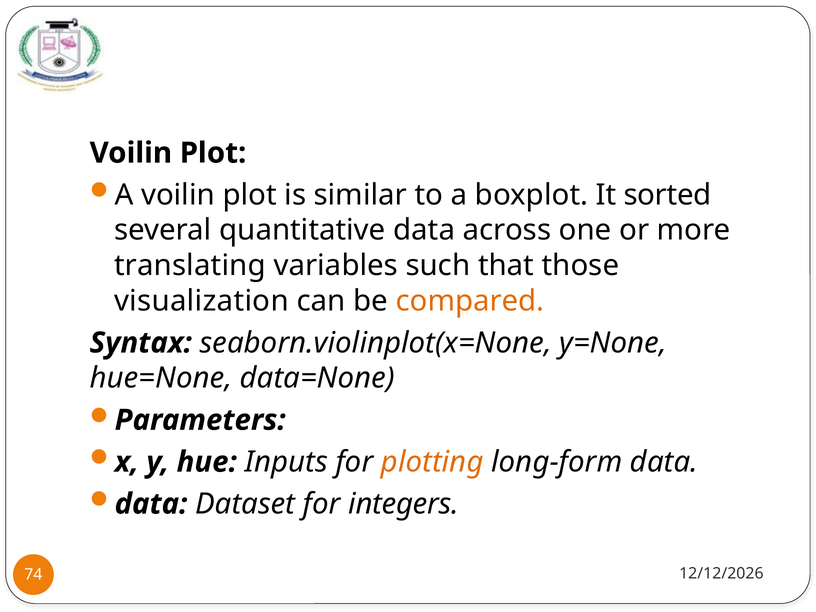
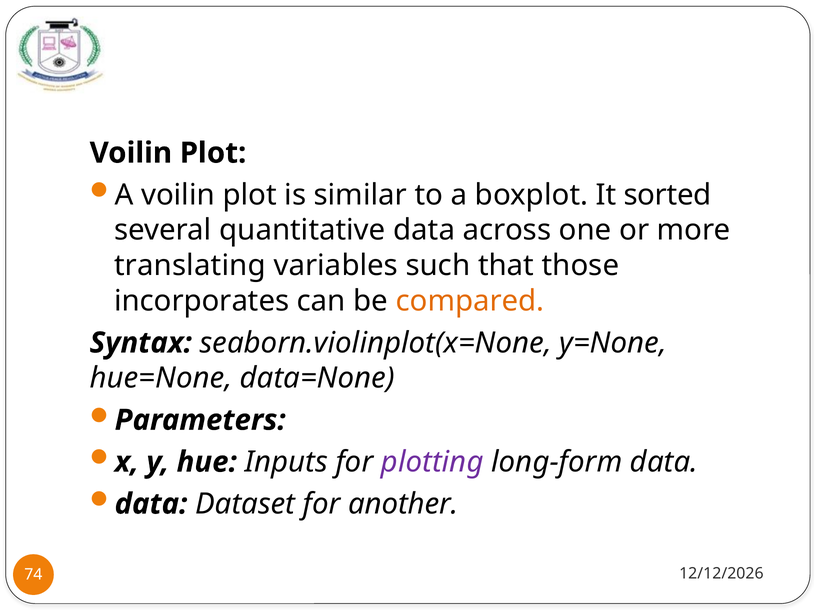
visualization: visualization -> incorporates
plotting colour: orange -> purple
integers: integers -> another
